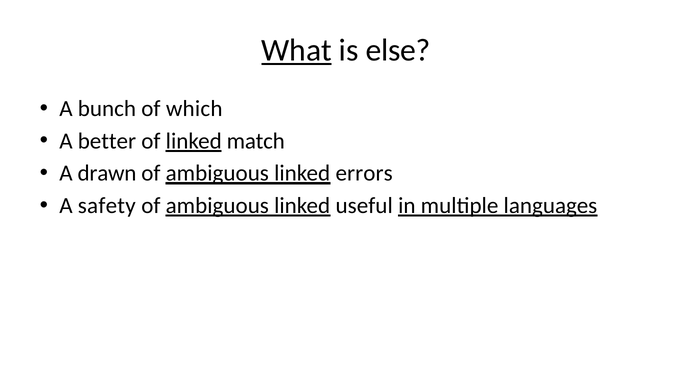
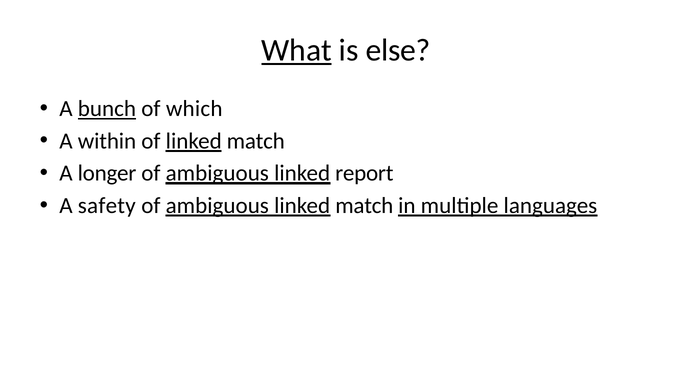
bunch underline: none -> present
better: better -> within
drawn: drawn -> longer
errors: errors -> report
useful at (364, 206): useful -> match
